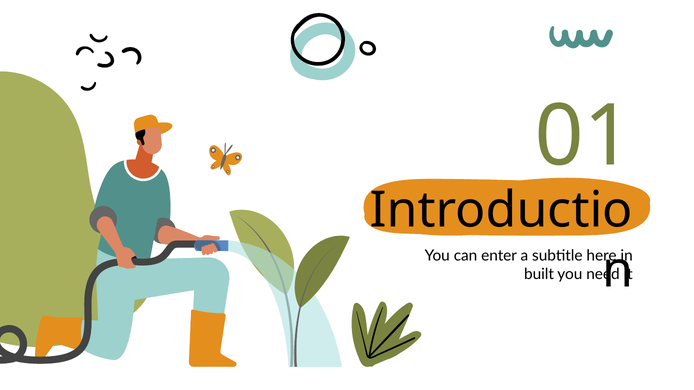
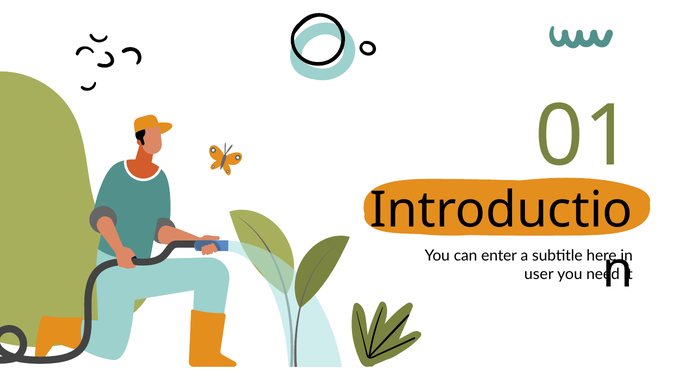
built: built -> user
